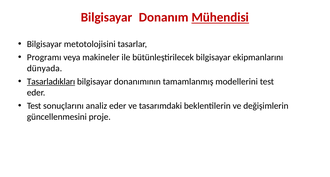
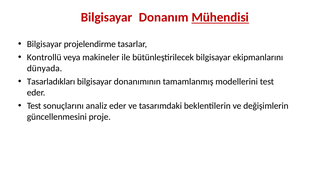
metotolojisini: metotolojisini -> projelendirme
Programı: Programı -> Kontrollü
Tasarladıkları underline: present -> none
